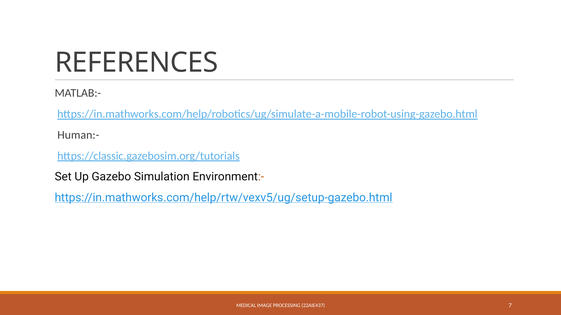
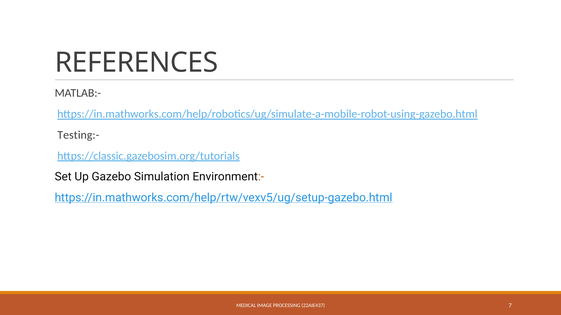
Human:-: Human:- -> Testing:-
